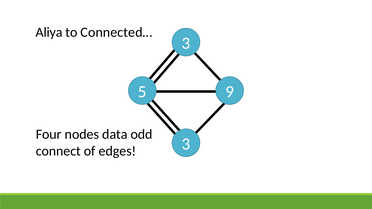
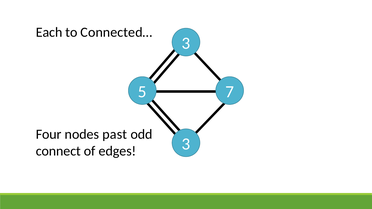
Aliya: Aliya -> Each
9: 9 -> 7
data: data -> past
